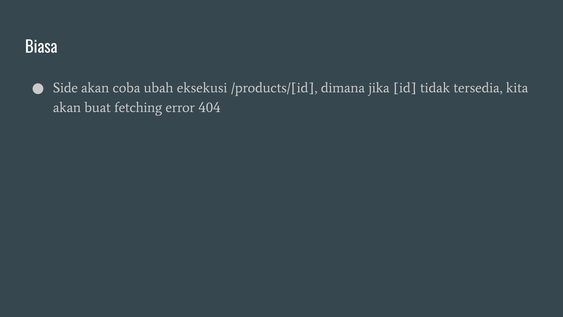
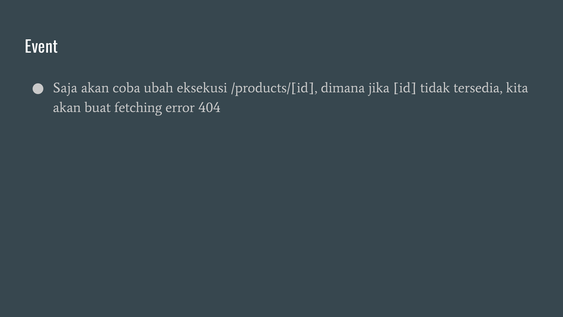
Biasa: Biasa -> Event
Side: Side -> Saja
